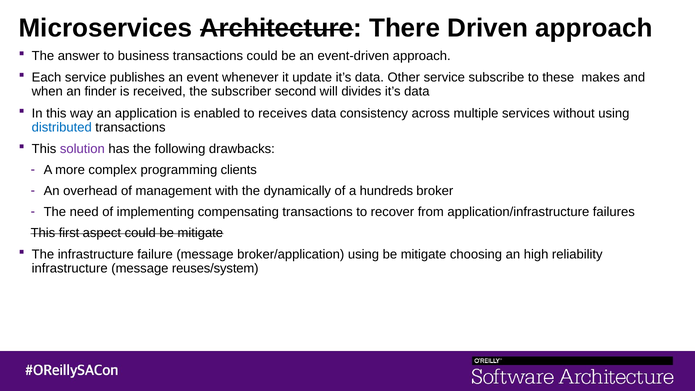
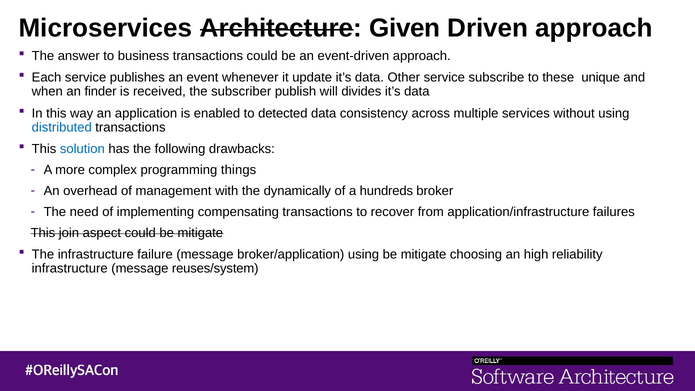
There: There -> Given
makes: makes -> unique
second: second -> publish
receives: receives -> detected
solution colour: purple -> blue
clients: clients -> things
first: first -> join
